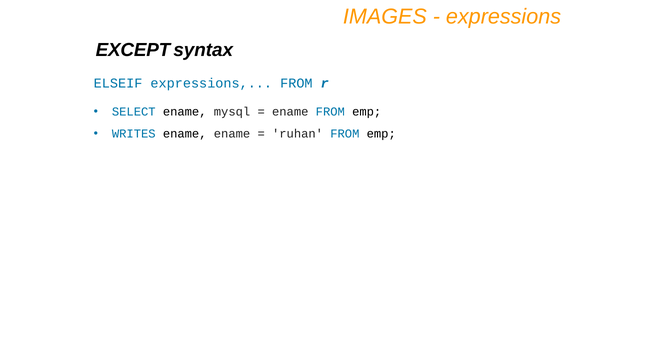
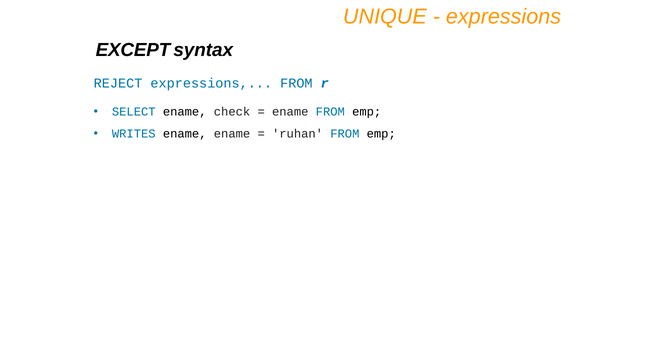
IMAGES: IMAGES -> UNIQUE
ELSEIF: ELSEIF -> REJECT
mysql: mysql -> check
